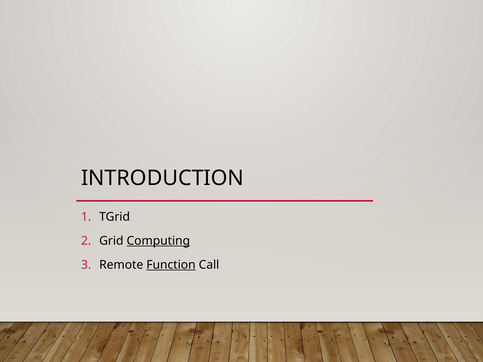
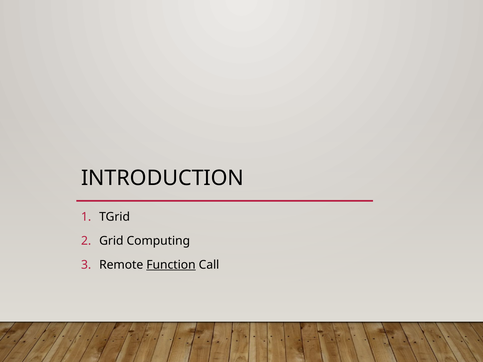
Computing underline: present -> none
